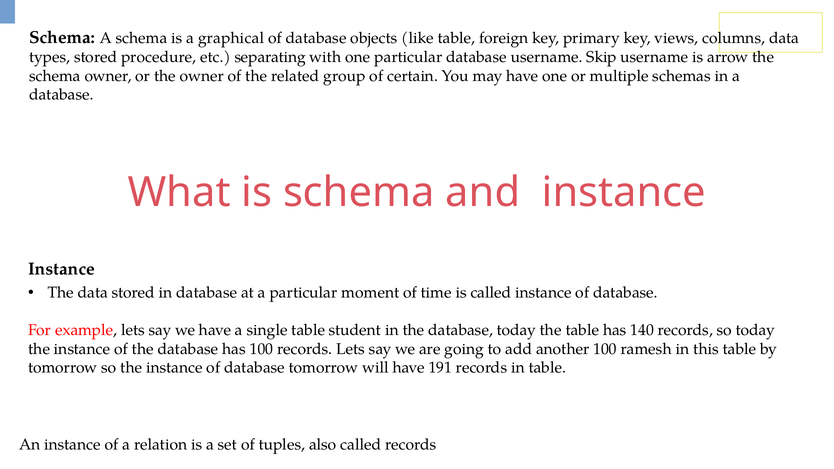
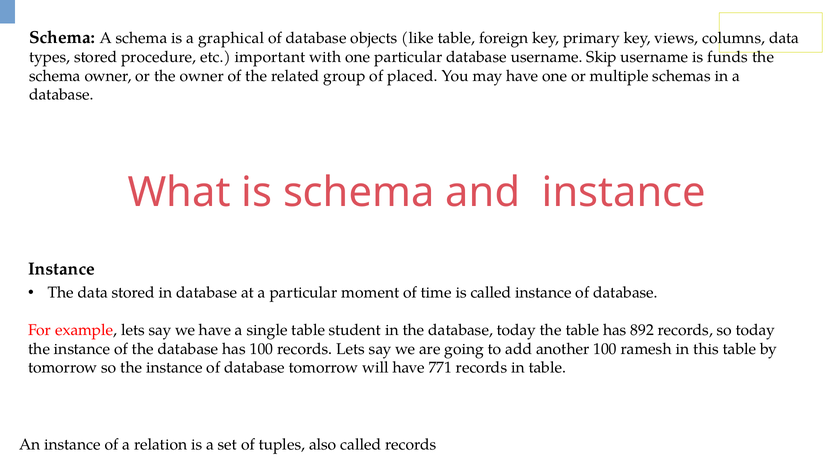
separating: separating -> important
arrow: arrow -> funds
certain: certain -> placed
140: 140 -> 892
191: 191 -> 771
